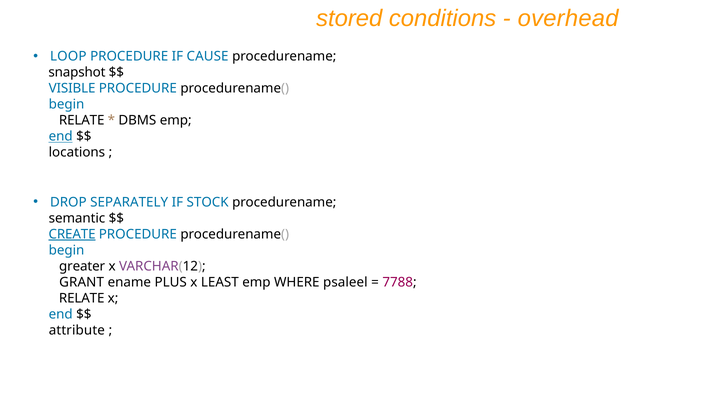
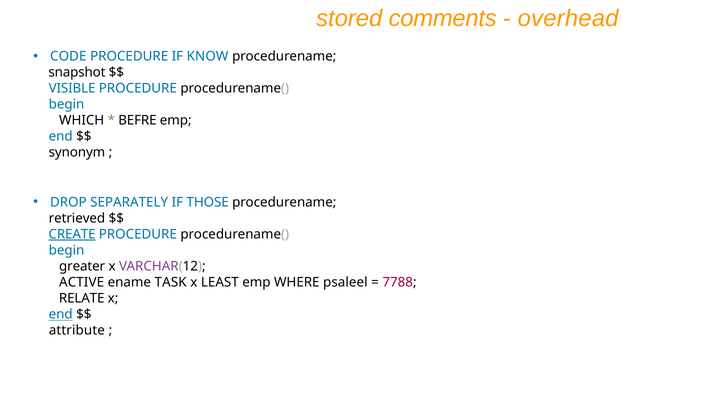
conditions: conditions -> comments
LOOP: LOOP -> CODE
CAUSE: CAUSE -> KNOW
RELATE at (82, 121): RELATE -> WHICH
DBMS: DBMS -> BEFRE
end at (61, 137) underline: present -> none
locations: locations -> synonym
STOCK: STOCK -> THOSE
semantic: semantic -> retrieved
GRANT: GRANT -> ACTIVE
PLUS: PLUS -> TASK
end at (61, 315) underline: none -> present
